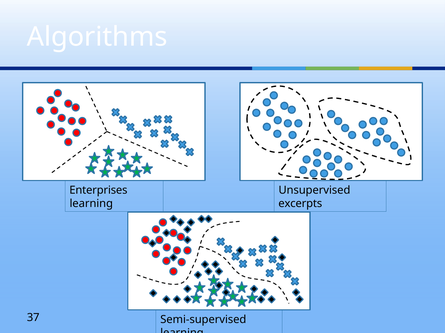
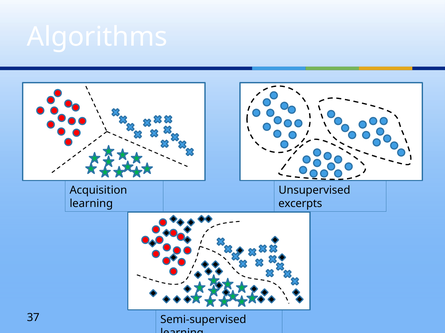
Enterprises: Enterprises -> Acquisition
